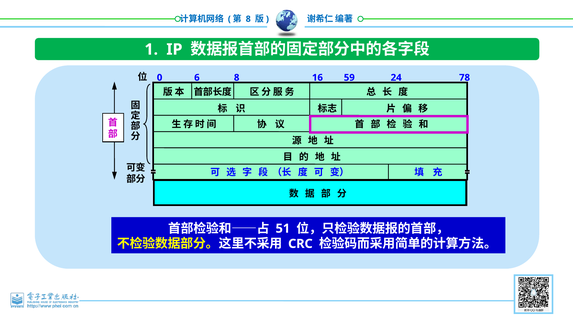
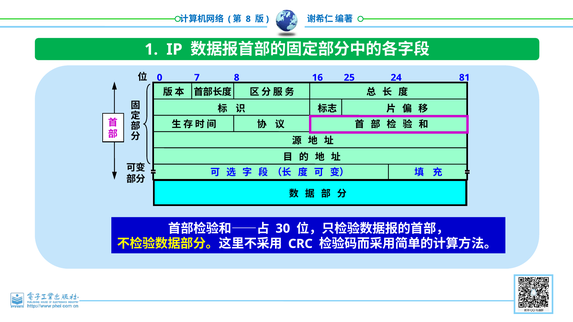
6: 6 -> 7
59: 59 -> 25
78: 78 -> 81
51: 51 -> 30
